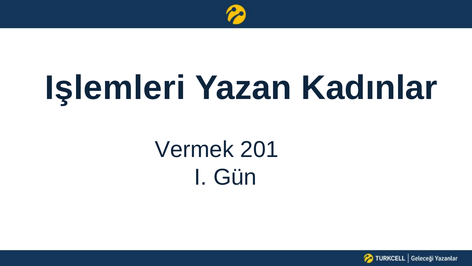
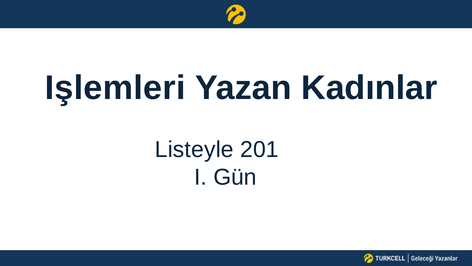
Vermek: Vermek -> Listeyle
